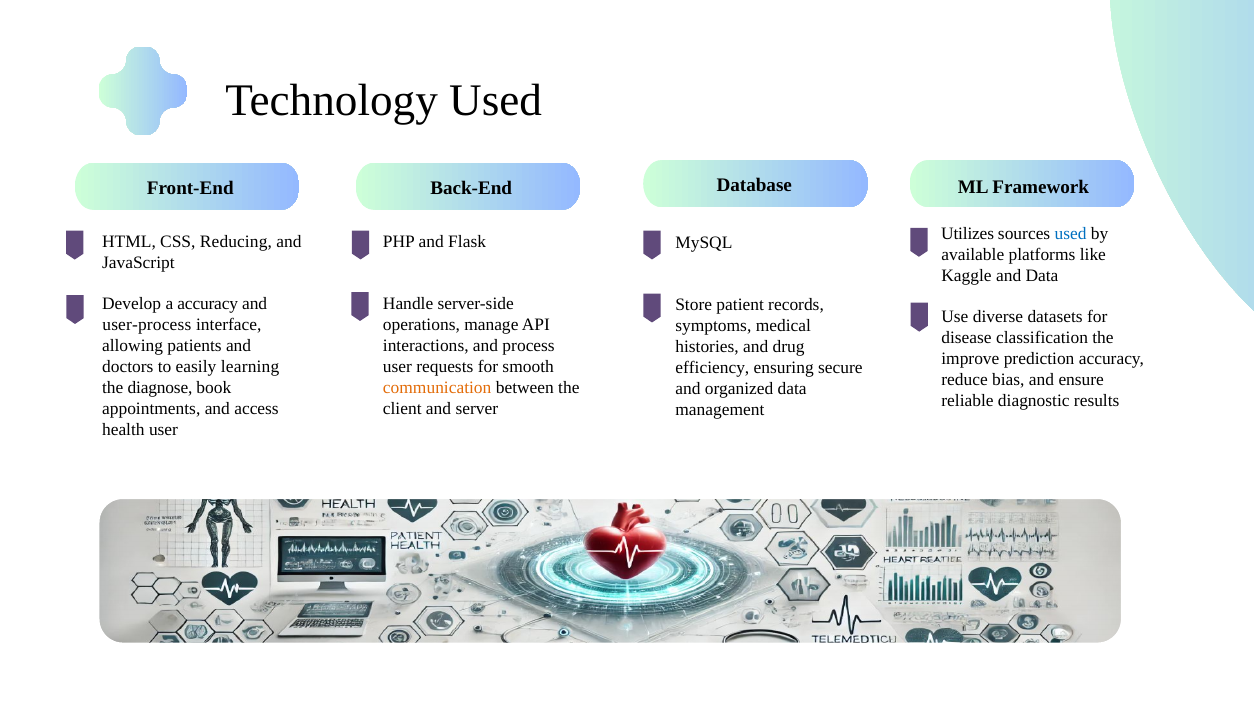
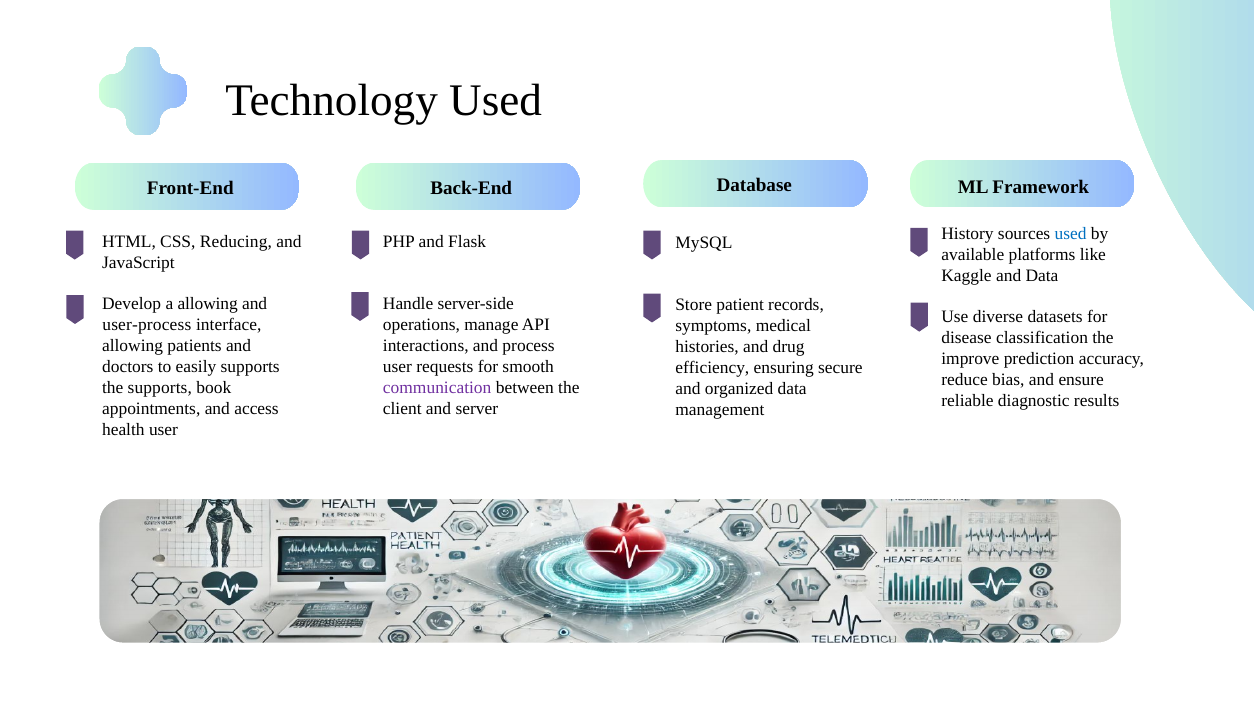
Utilizes: Utilizes -> History
a accuracy: accuracy -> allowing
easily learning: learning -> supports
the diagnose: diagnose -> supports
communication colour: orange -> purple
